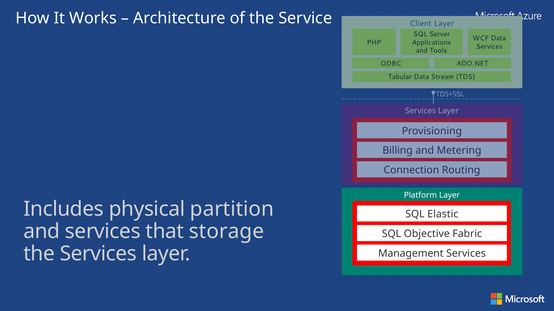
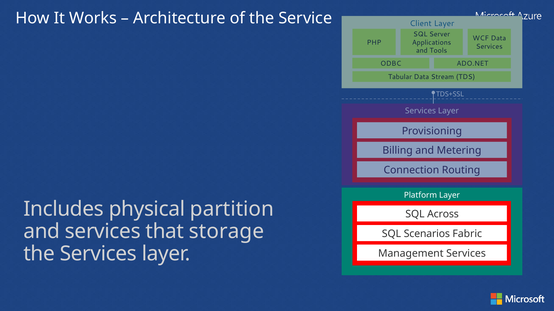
Elastic: Elastic -> Across
Objective: Objective -> Scenarios
